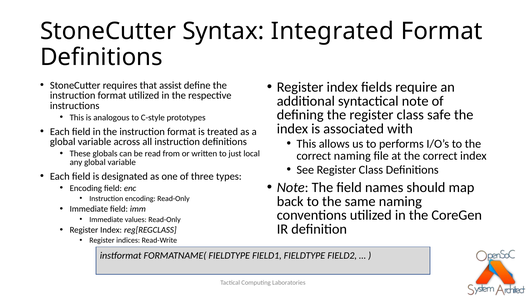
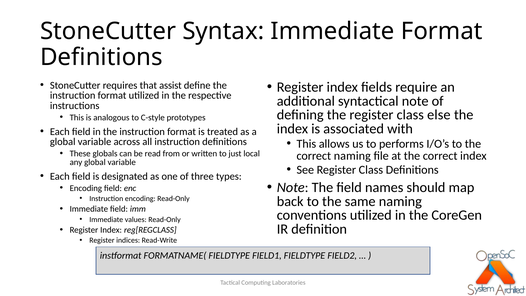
Syntax Integrated: Integrated -> Immediate
safe: safe -> else
